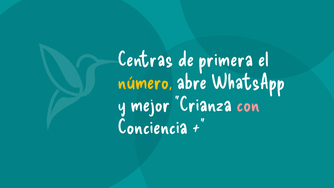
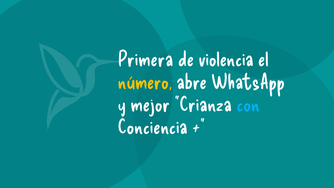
Centras: Centras -> Primera
primera: primera -> violencia
con colour: pink -> light blue
